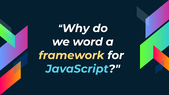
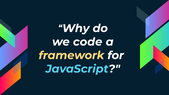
word: word -> code
